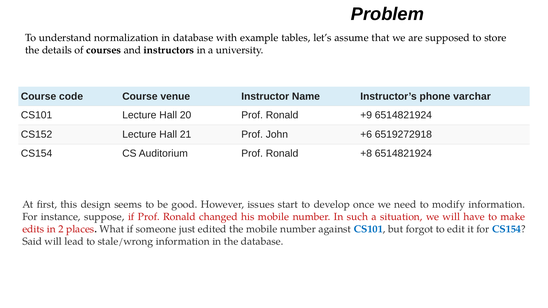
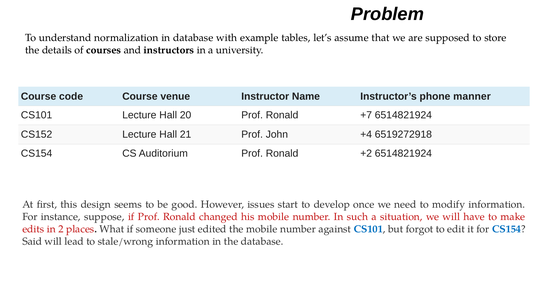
varchar: varchar -> manner
+9: +9 -> +7
+6: +6 -> +4
+8: +8 -> +2
